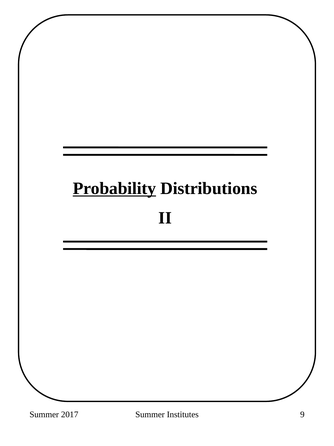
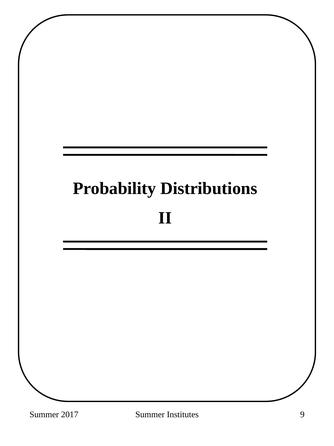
Probability underline: present -> none
